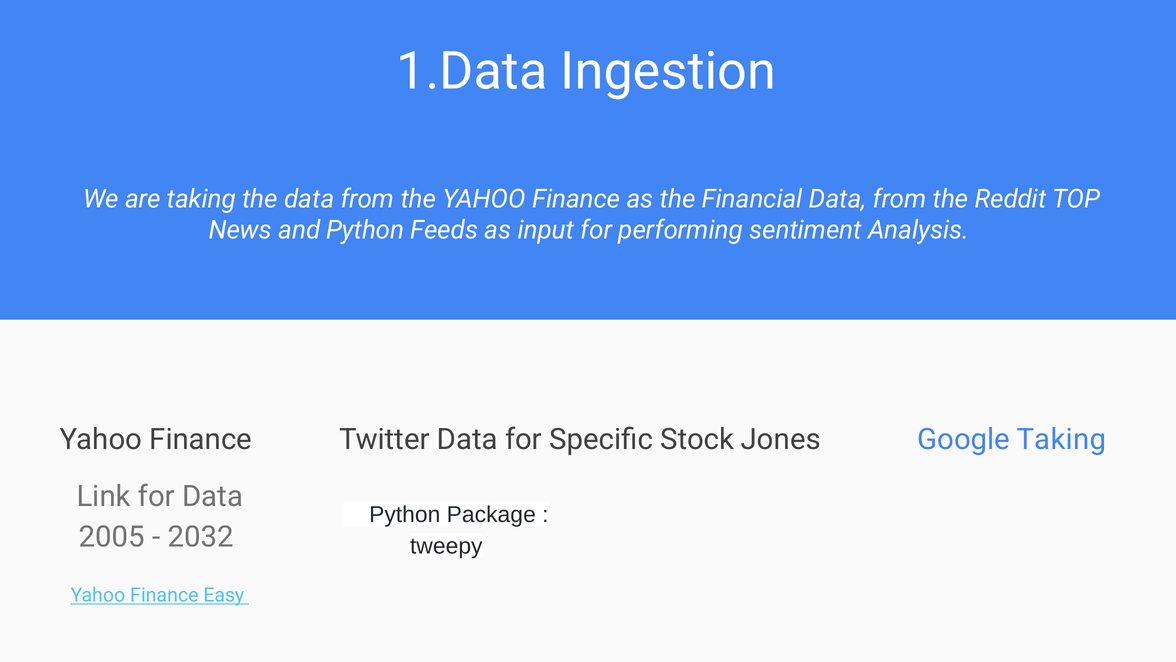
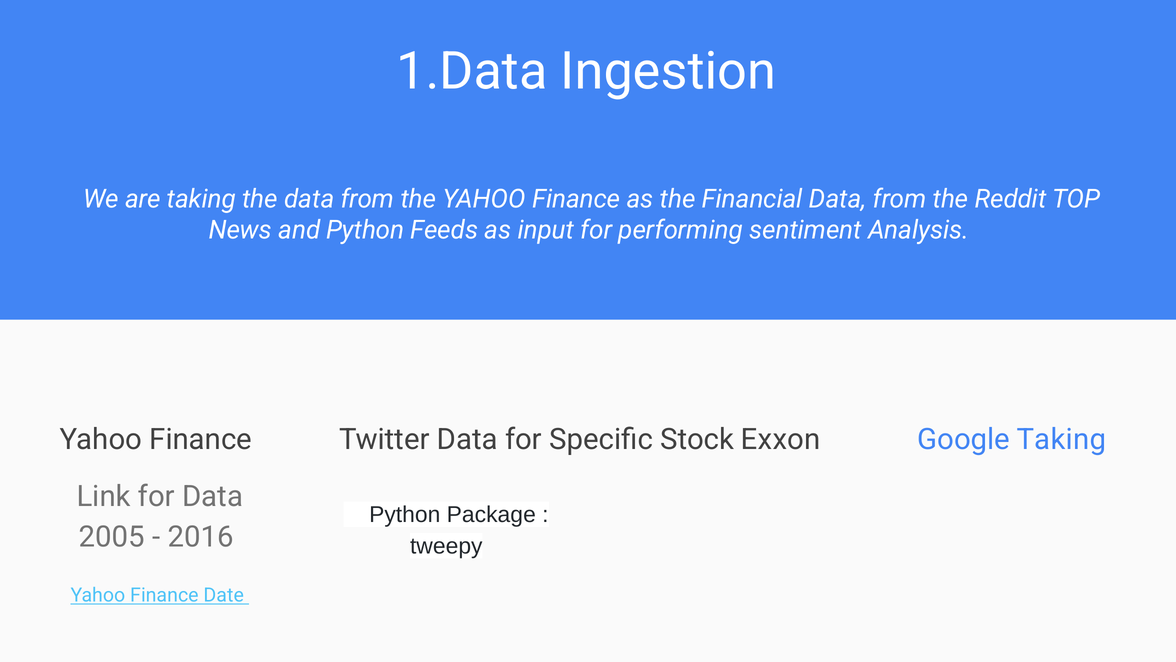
Jones: Jones -> Exxon
2032: 2032 -> 2016
Easy: Easy -> Date
